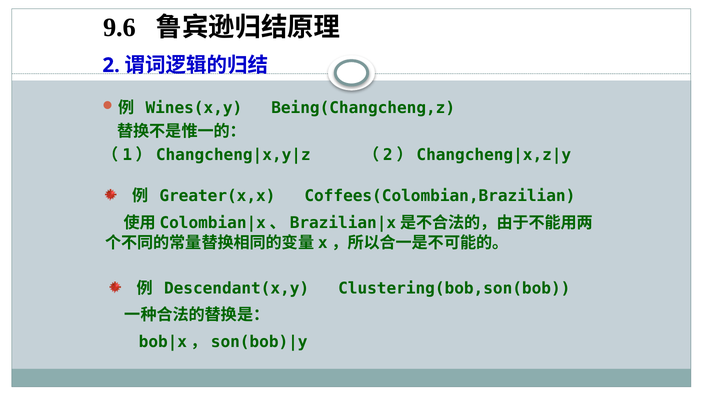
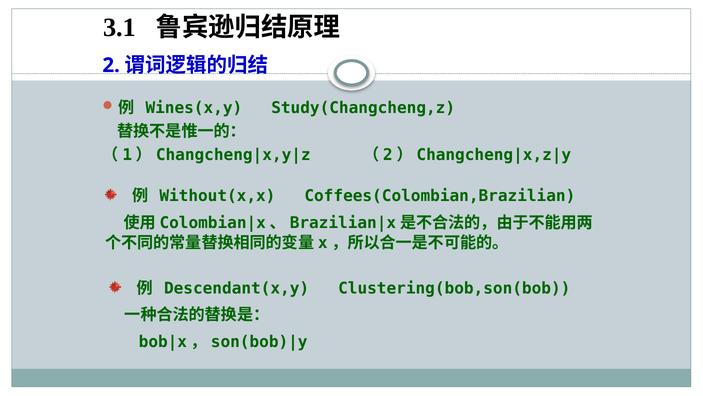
9.6: 9.6 -> 3.1
Being(Changcheng,z: Being(Changcheng,z -> Study(Changcheng,z
Greater(x,x: Greater(x,x -> Without(x,x
